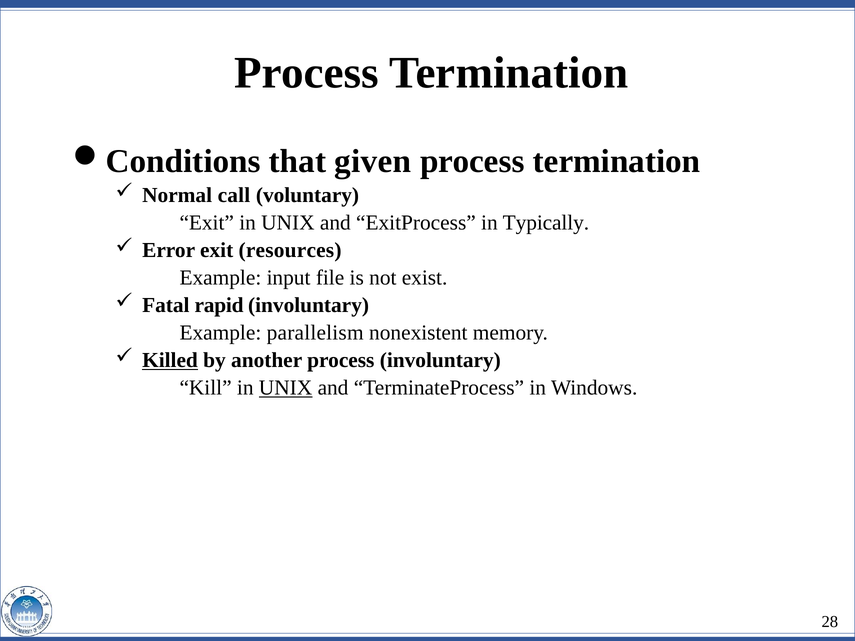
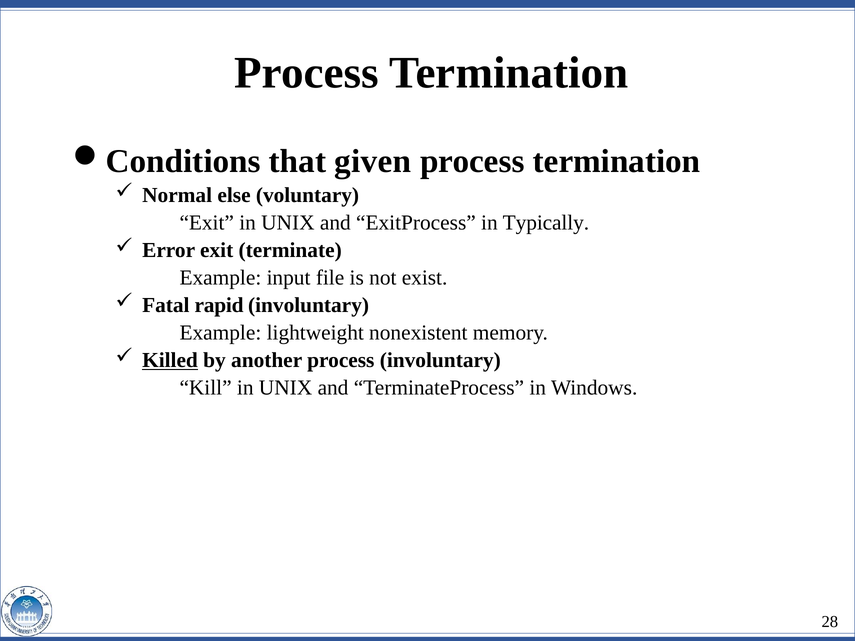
call: call -> else
resources: resources -> terminate
parallelism: parallelism -> lightweight
UNIX at (286, 388) underline: present -> none
